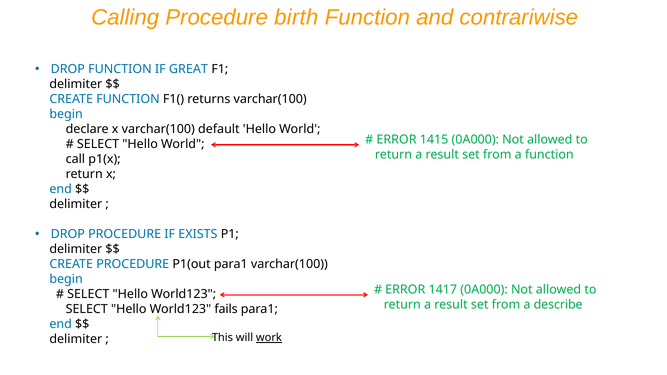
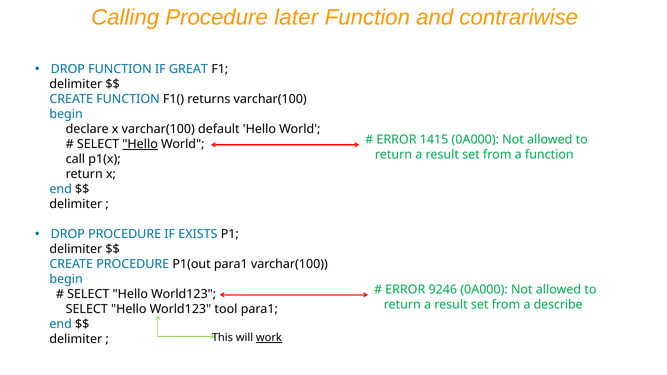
birth: birth -> later
Hello at (140, 144) underline: none -> present
1417: 1417 -> 9246
fails: fails -> tool
